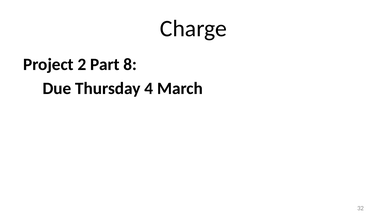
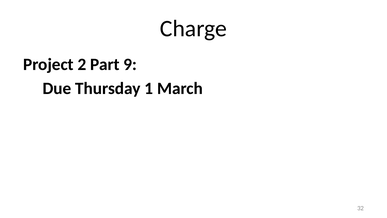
8: 8 -> 9
4: 4 -> 1
